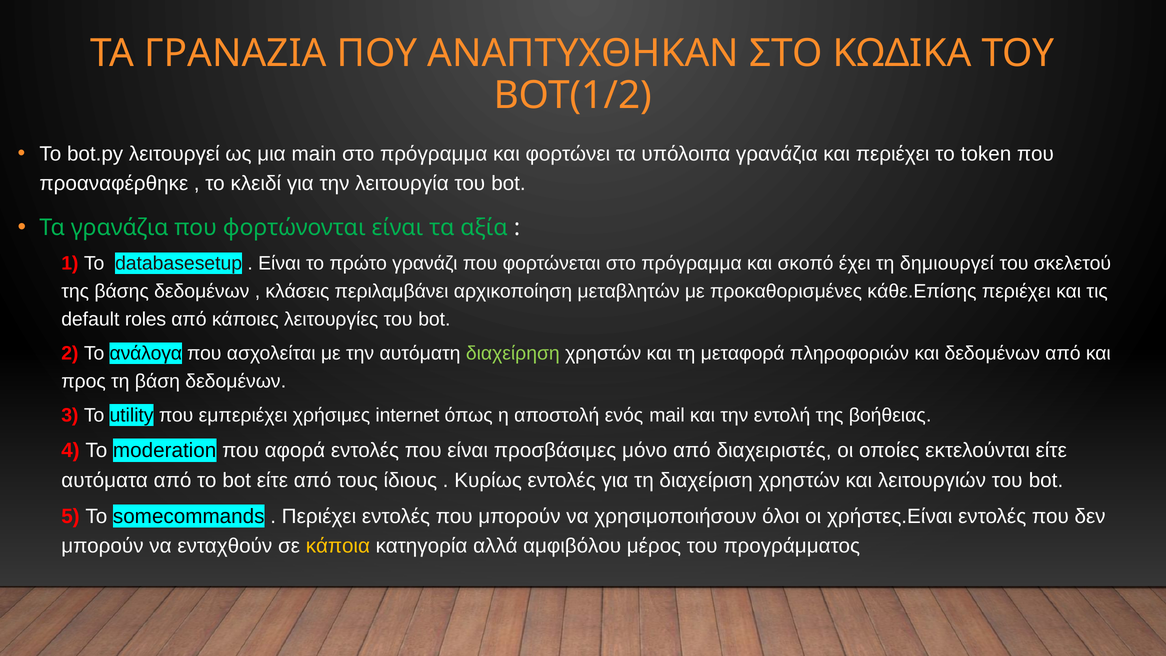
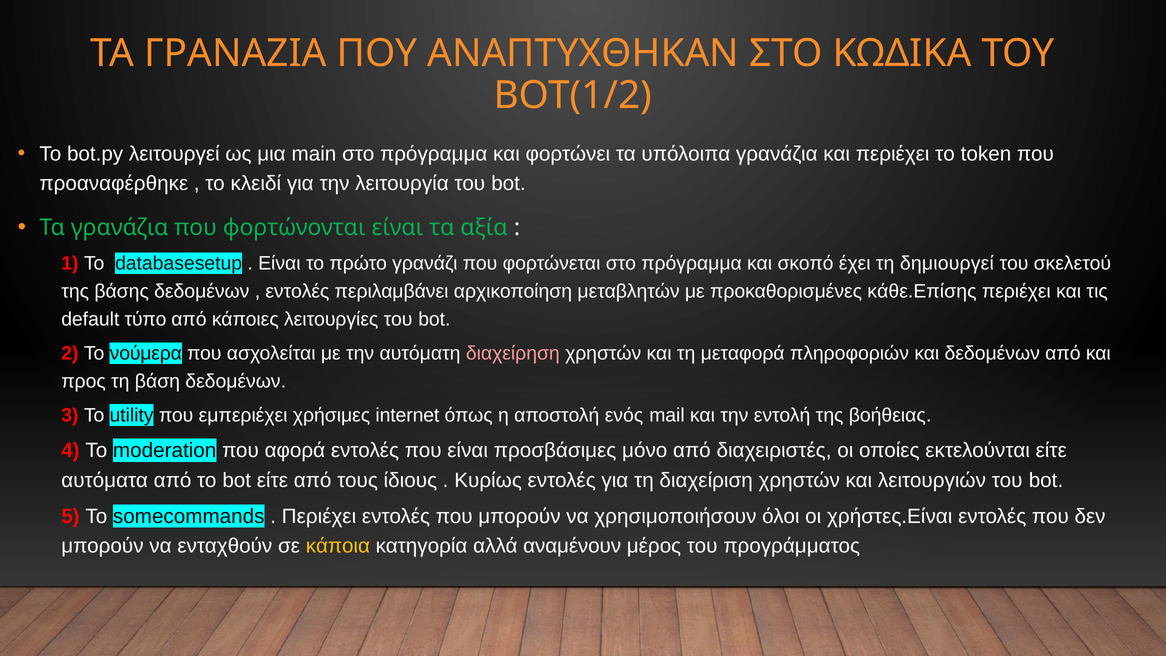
κλάσεις at (297, 291): κλάσεις -> εντολές
roles: roles -> τύπο
ανάλογα: ανάλογα -> νούμερα
διαχείρηση colour: light green -> pink
αμφιβόλου: αμφιβόλου -> αναμένουν
